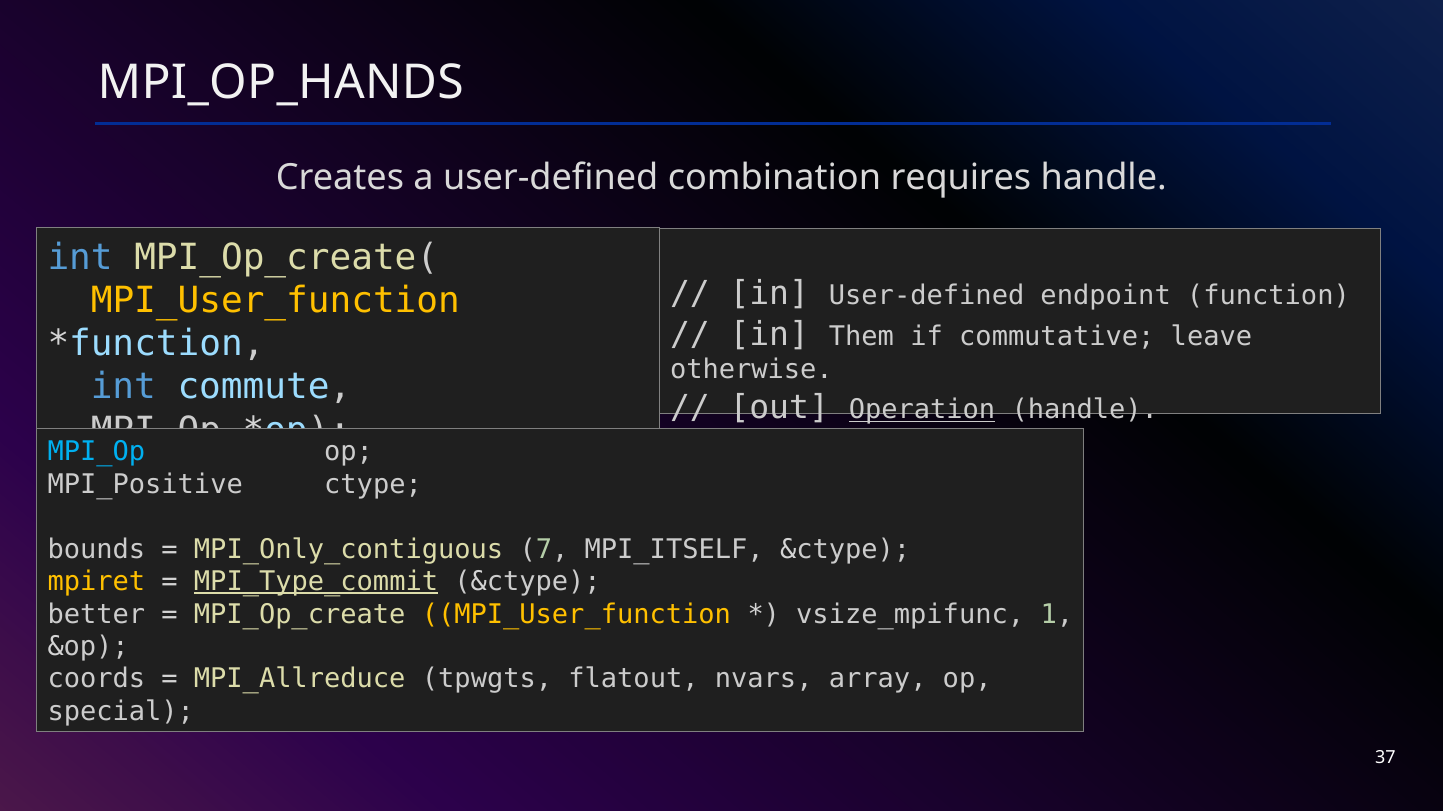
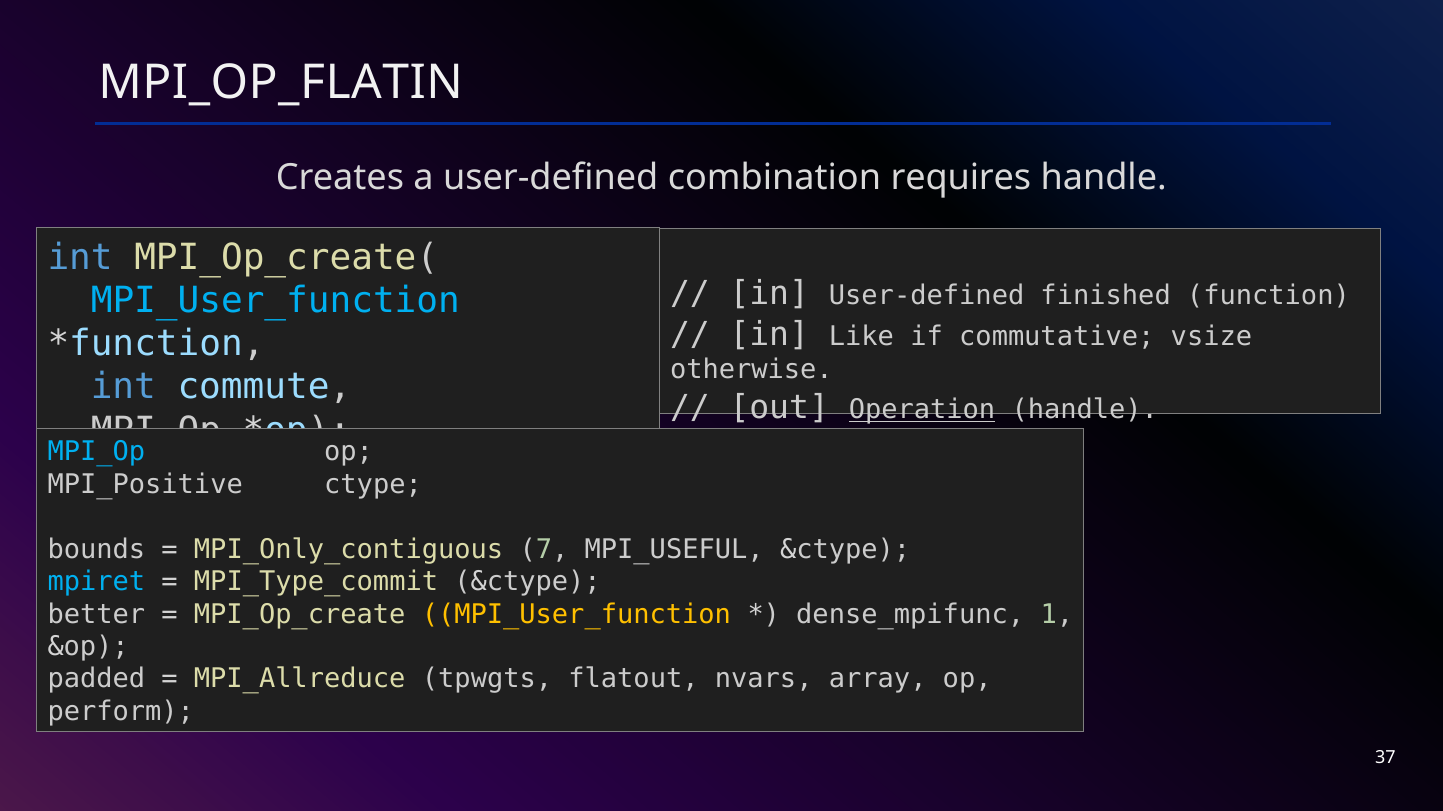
MPI_OP_HANDS: MPI_OP_HANDS -> MPI_OP_FLATIN
endpoint: endpoint -> finished
MPI_User_function at (275, 301) colour: yellow -> light blue
Them: Them -> Like
leave: leave -> vsize
MPI_ITSELF: MPI_ITSELF -> MPI_USEFUL
mpiret colour: yellow -> light blue
MPI_Type_commit underline: present -> none
vsize_mpifunc: vsize_mpifunc -> dense_mpifunc
coords: coords -> padded
special: special -> perform
